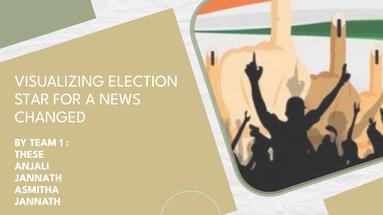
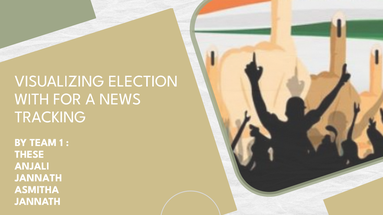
STAR: STAR -> WITH
CHANGED: CHANGED -> TRACKING
